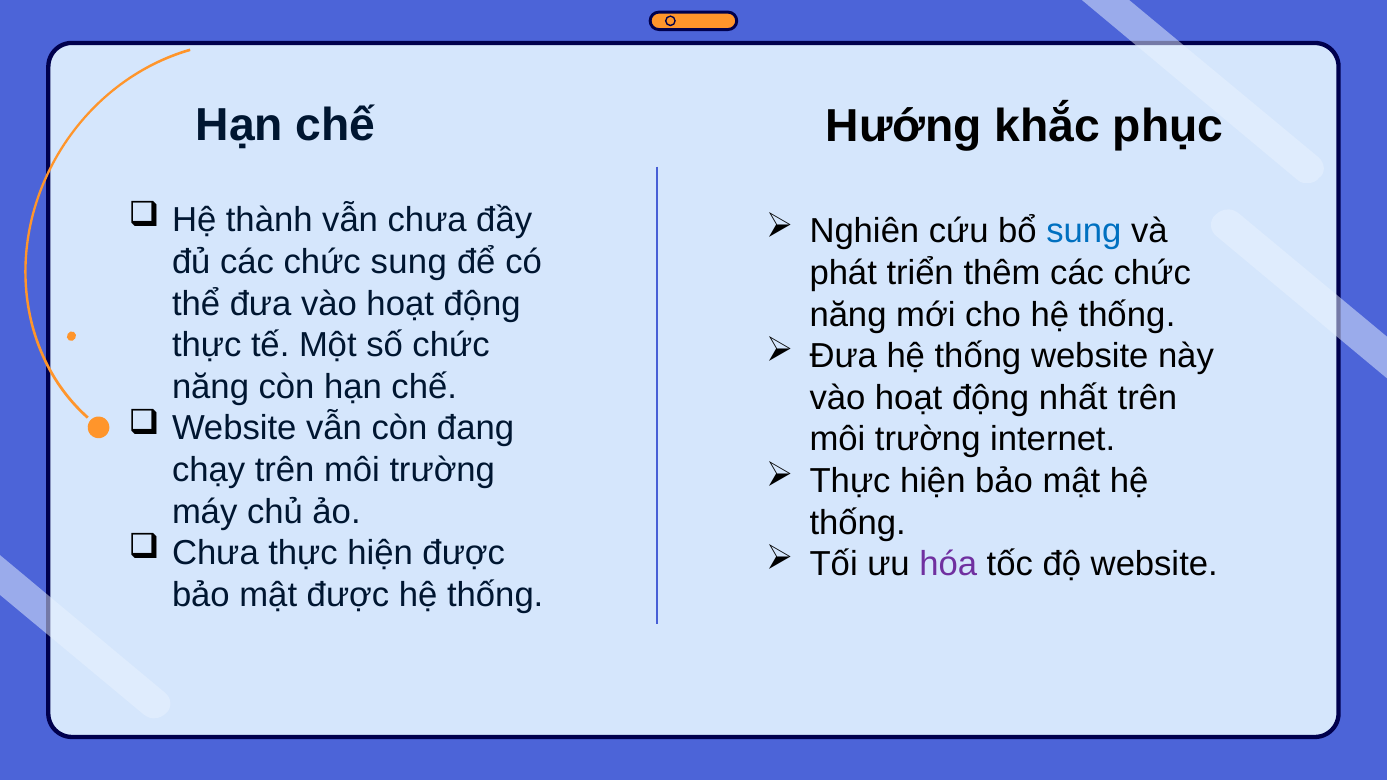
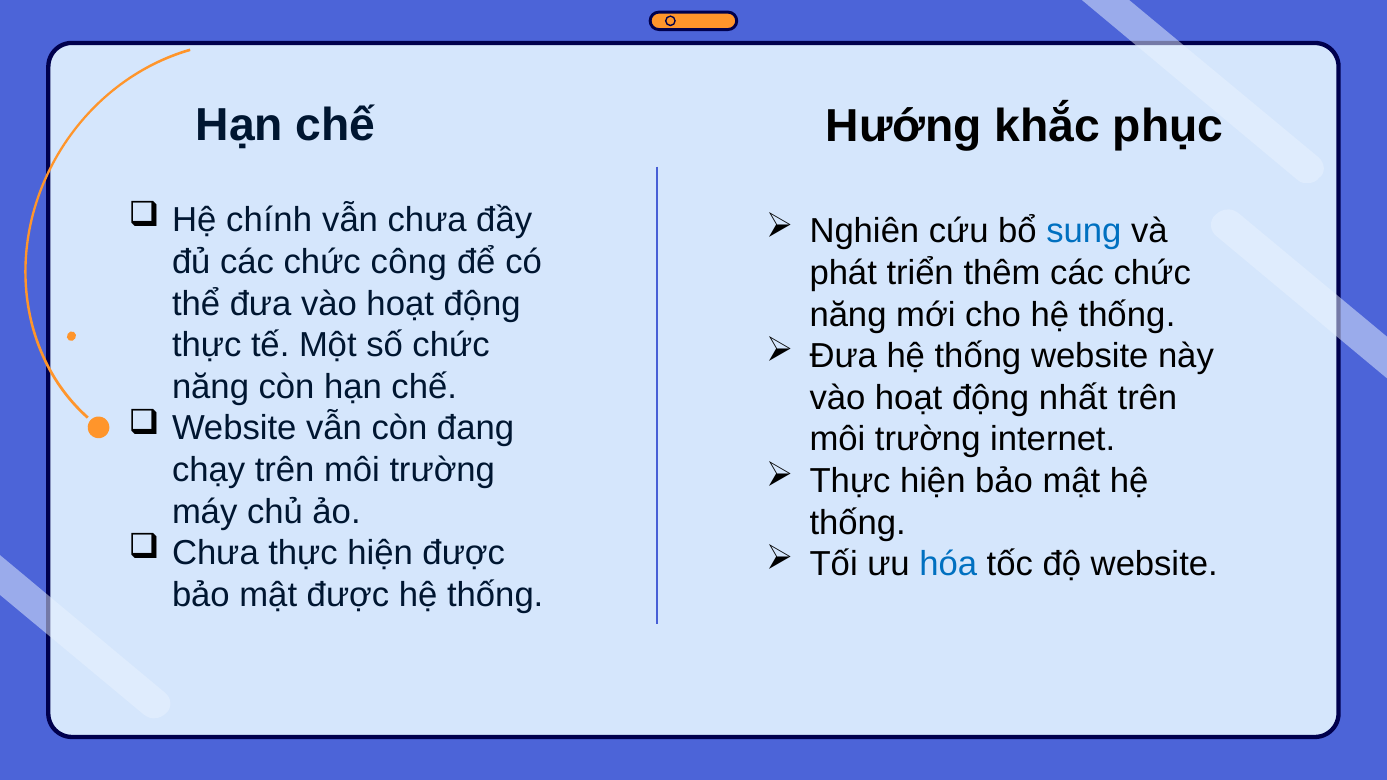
thành: thành -> chính
chức sung: sung -> công
hóa colour: purple -> blue
